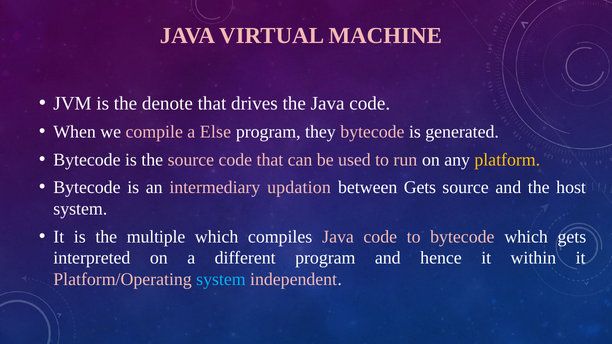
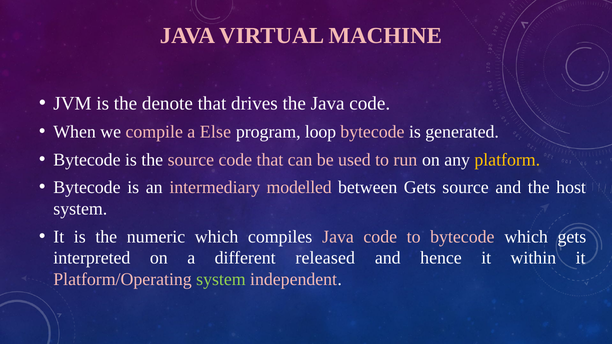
they: they -> loop
updation: updation -> modelled
multiple: multiple -> numeric
different program: program -> released
system at (221, 280) colour: light blue -> light green
